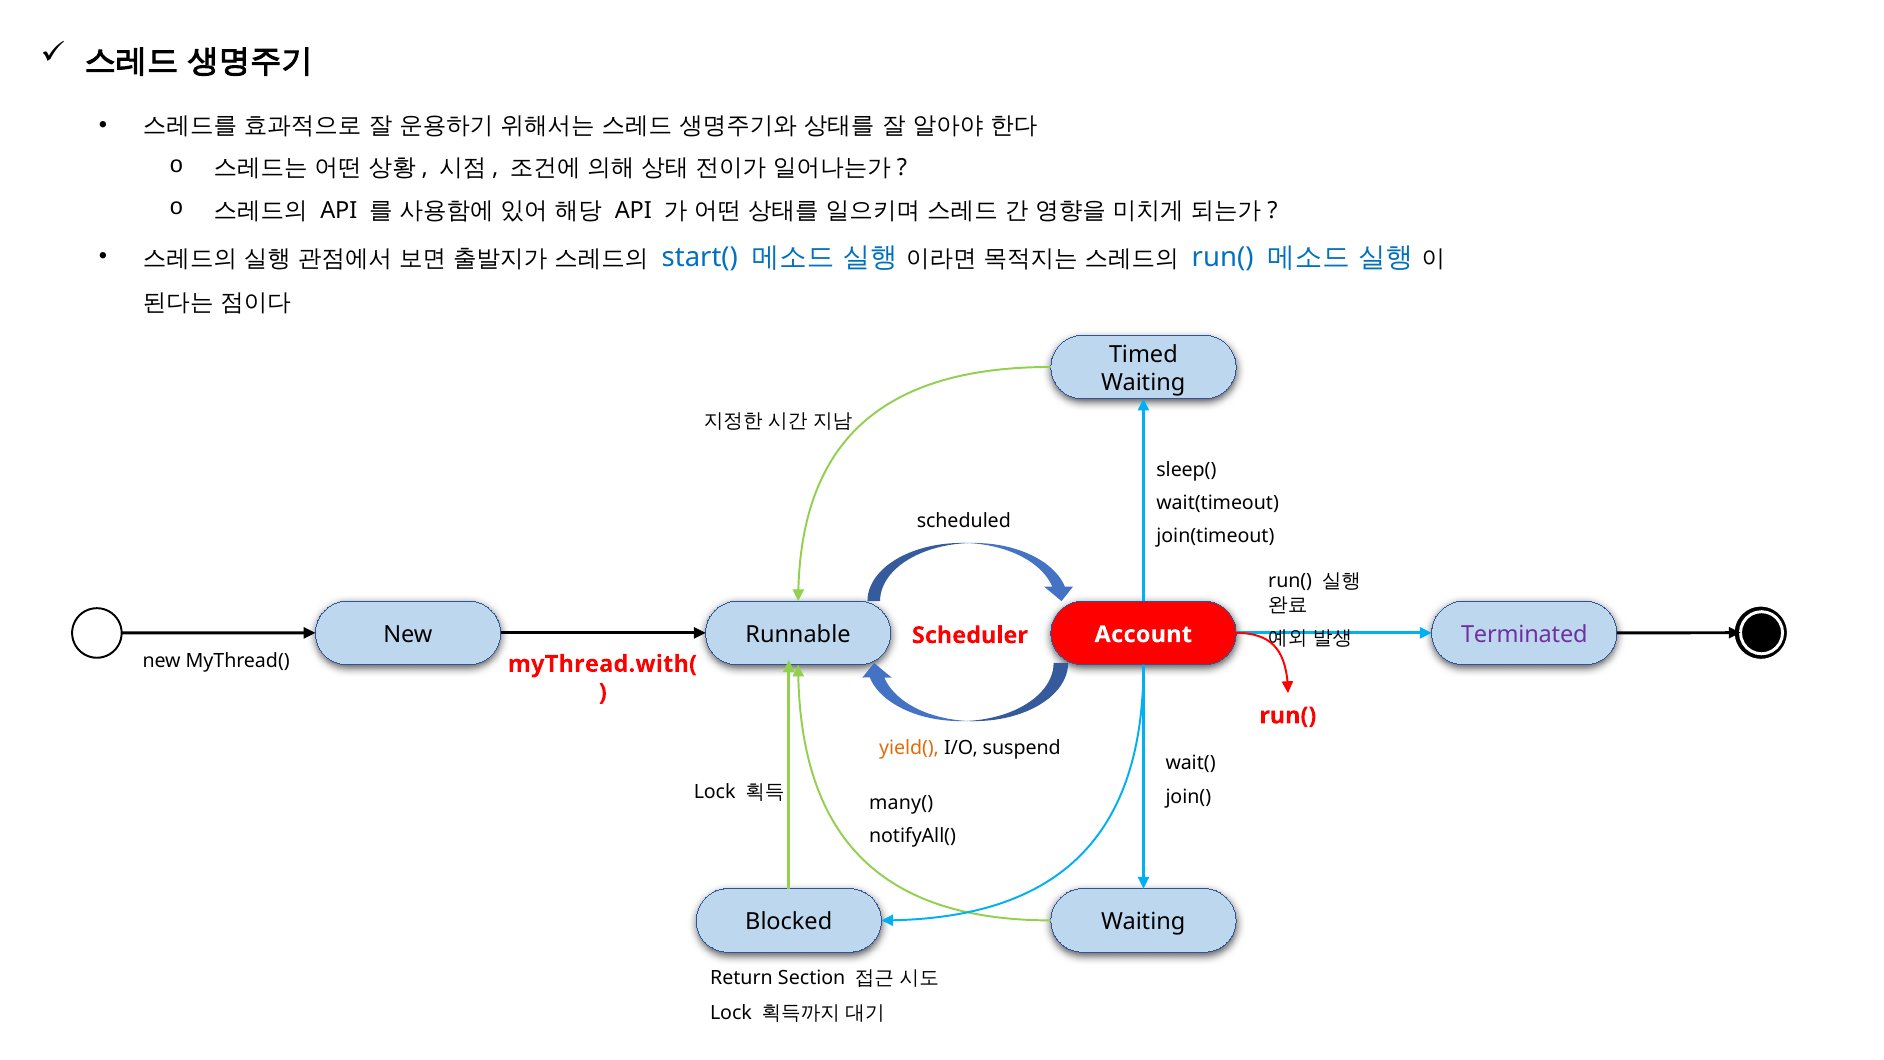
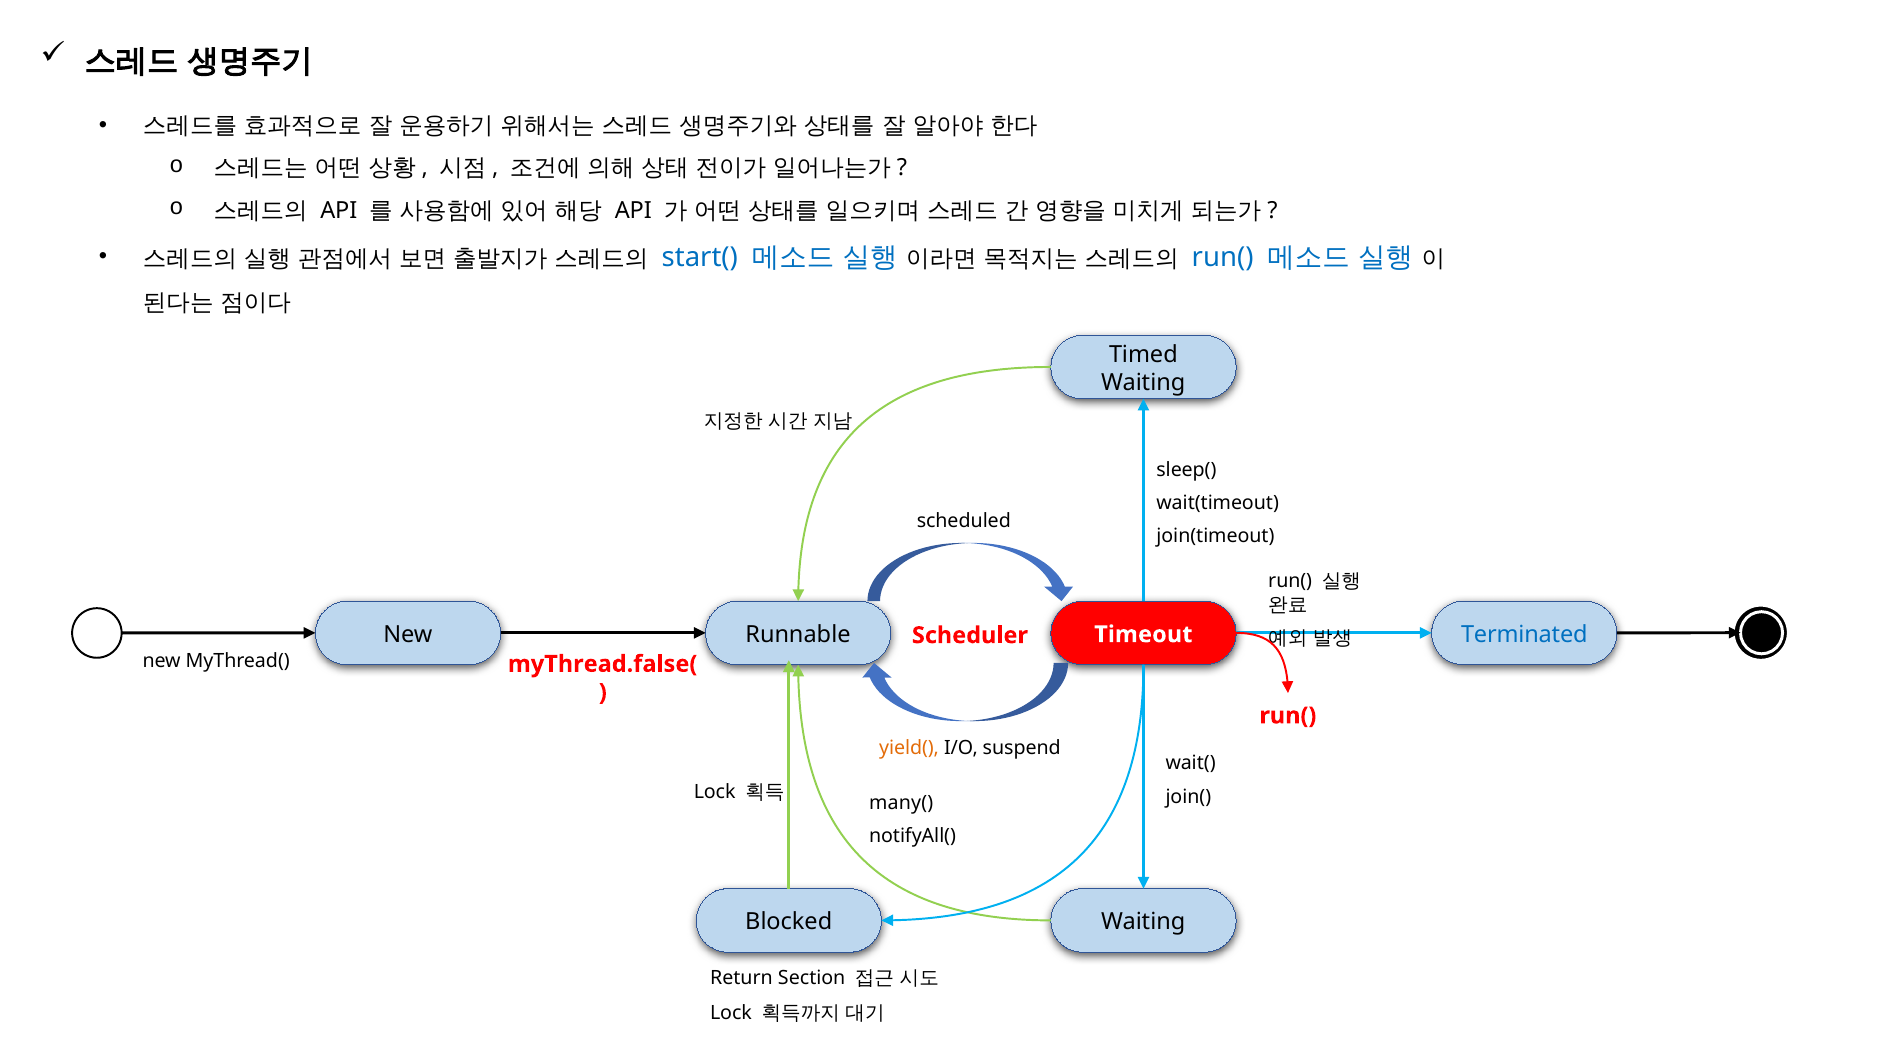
Account: Account -> Timeout
Terminated colour: purple -> blue
myThread.with(: myThread.with( -> myThread.false(
